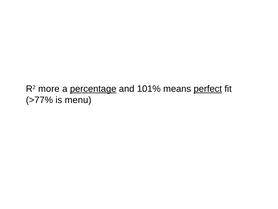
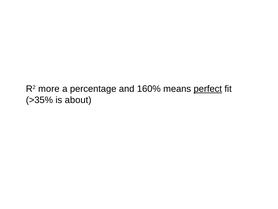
percentage underline: present -> none
101%: 101% -> 160%
>77%: >77% -> >35%
menu: menu -> about
